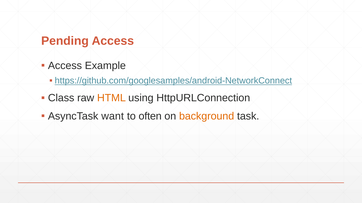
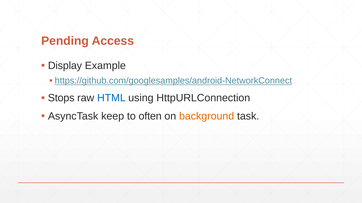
Access at (65, 66): Access -> Display
Class: Class -> Stops
HTML colour: orange -> blue
want: want -> keep
